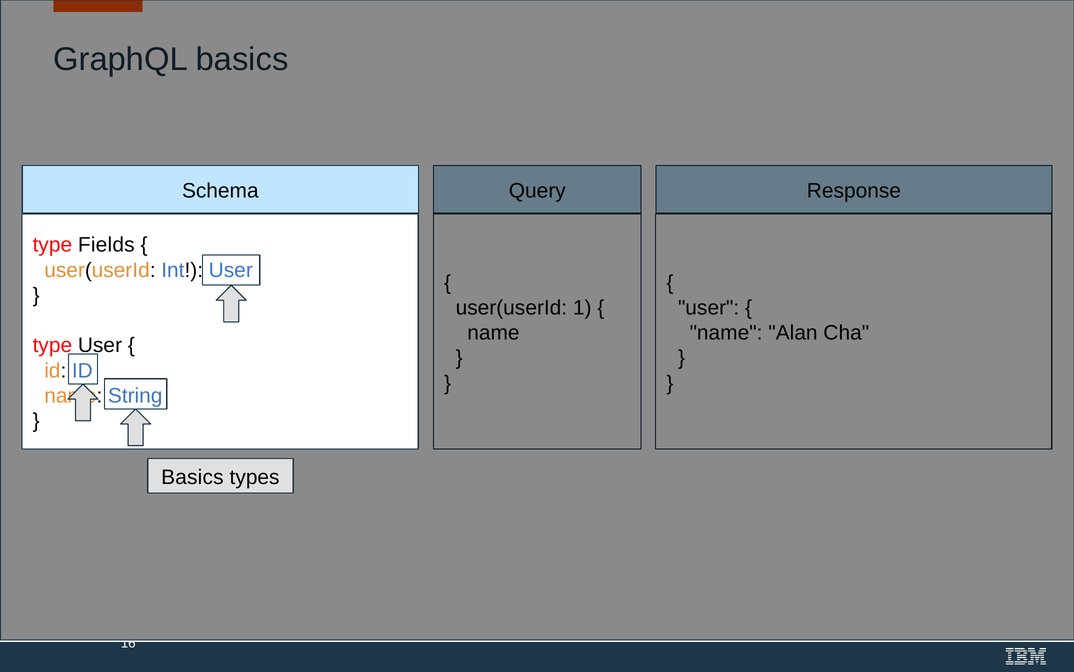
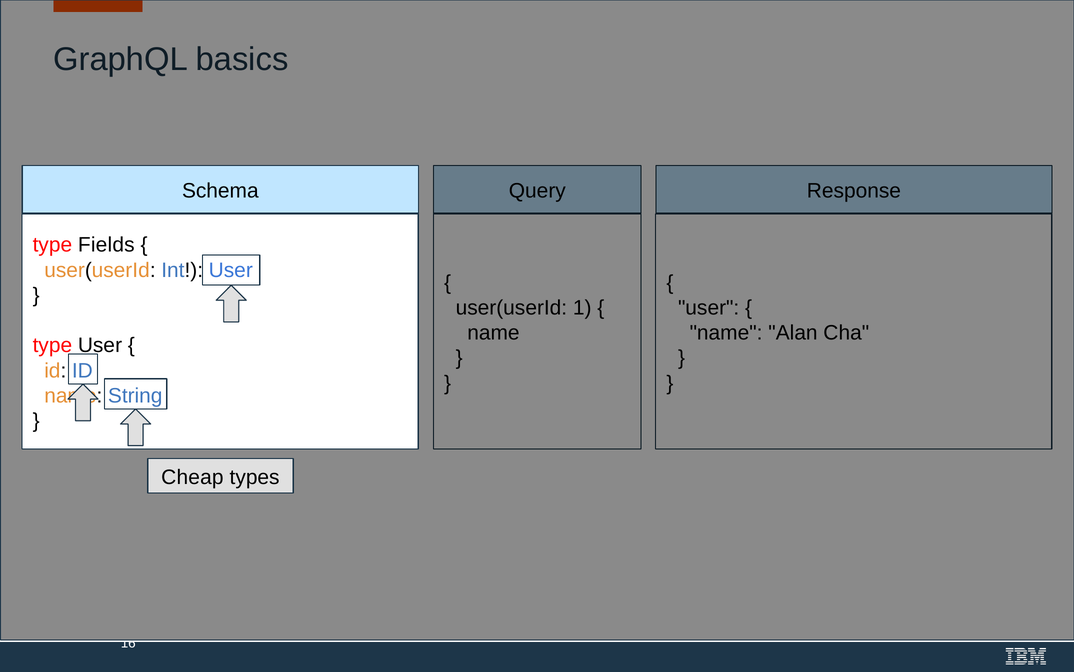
Basics at (192, 477): Basics -> Cheap
